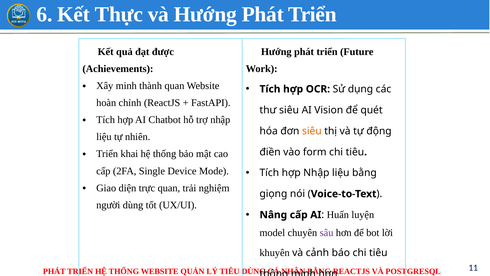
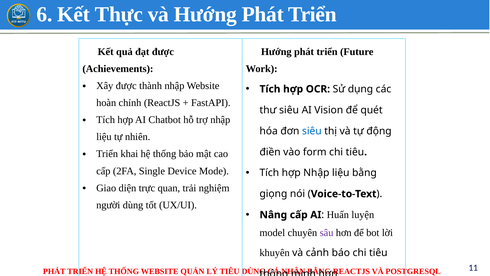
Xây minh: minh -> được
thành quan: quan -> nhập
siêu at (312, 131) colour: orange -> blue
